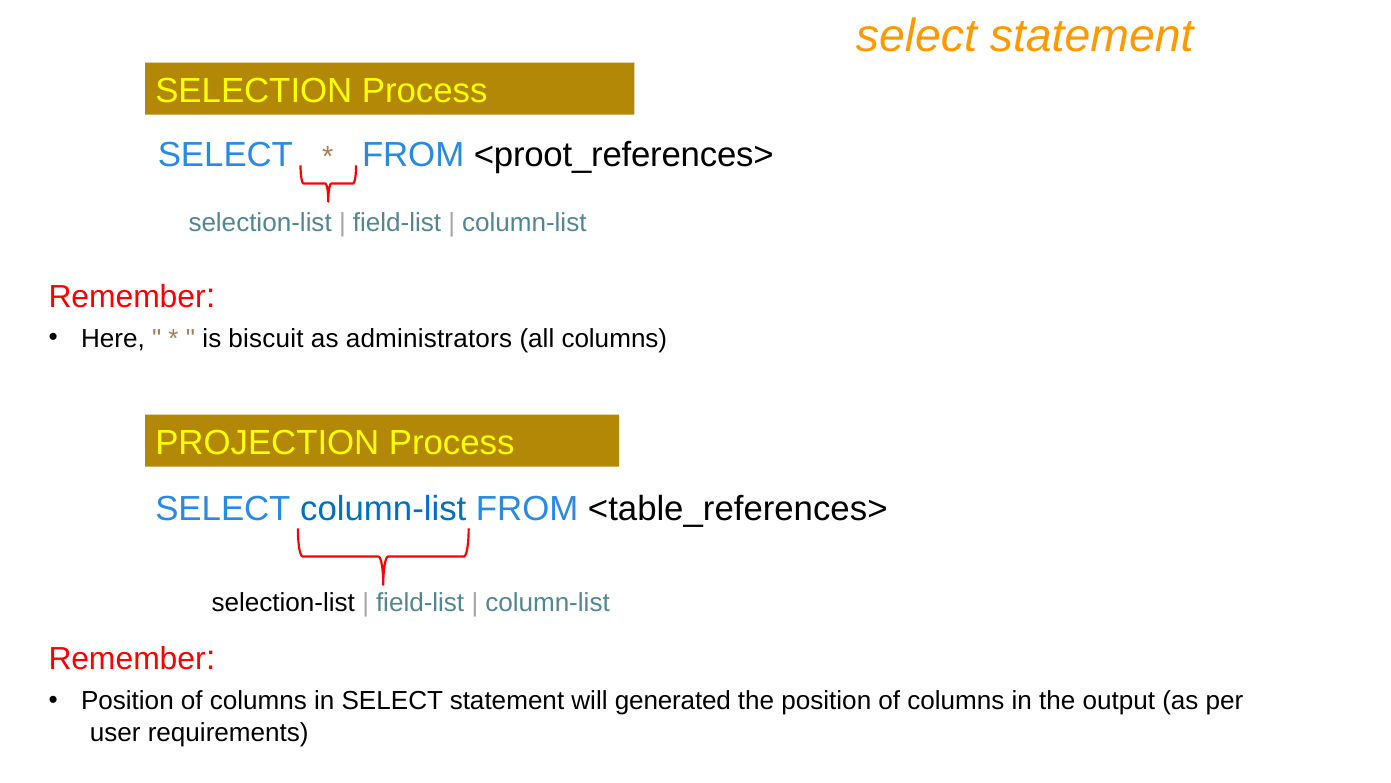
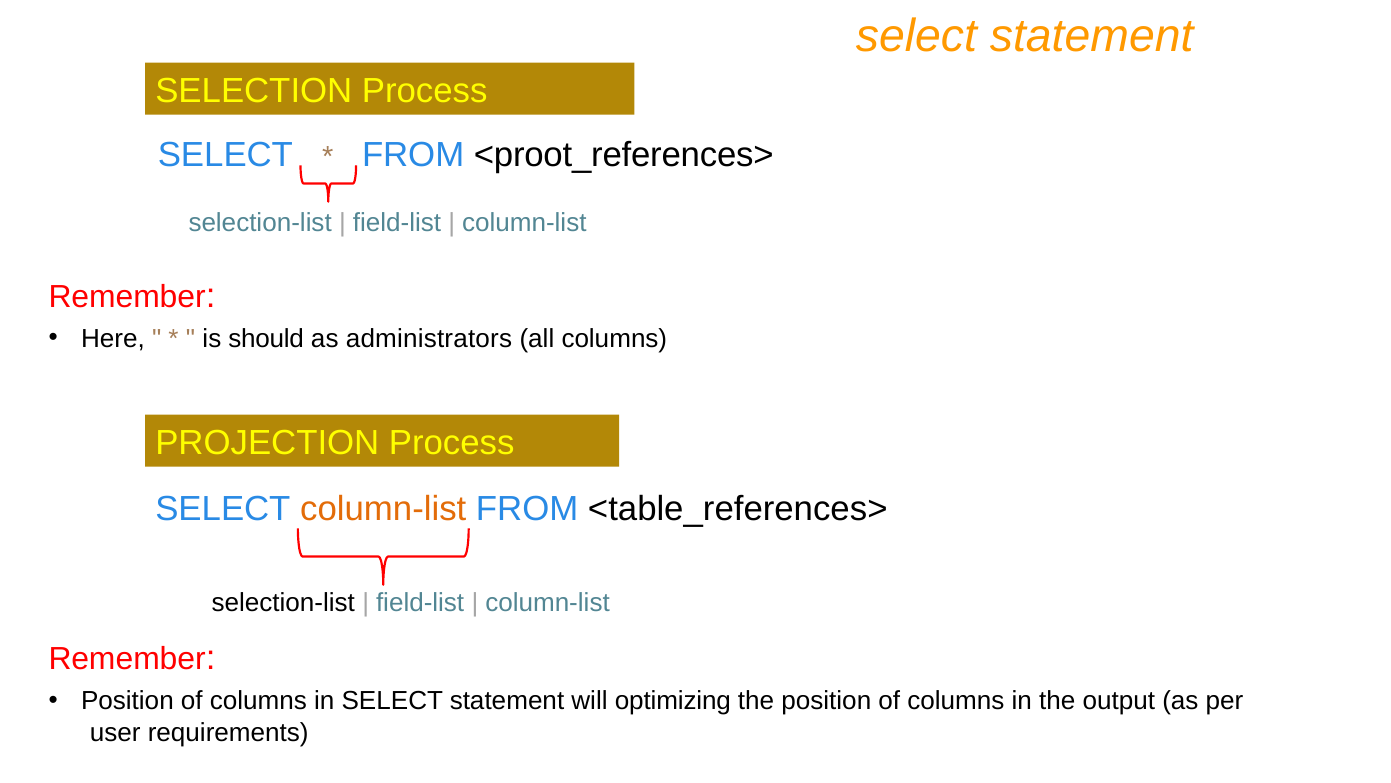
biscuit: biscuit -> should
column-list at (383, 508) colour: blue -> orange
generated: generated -> optimizing
